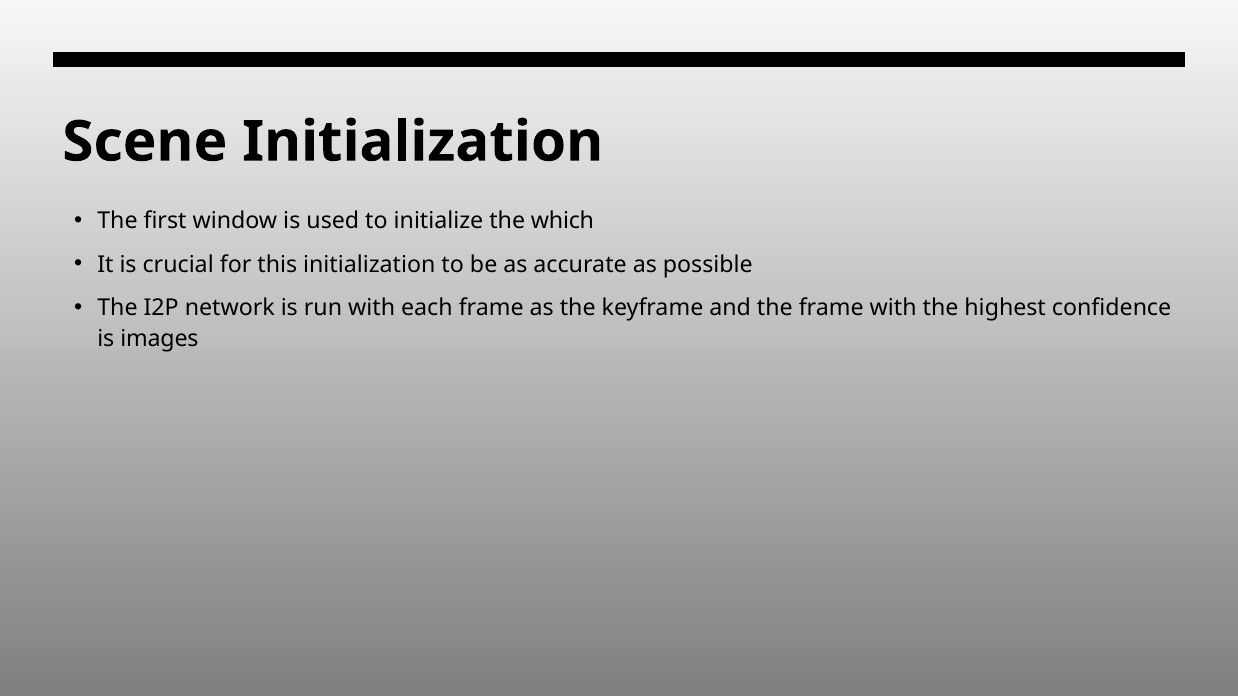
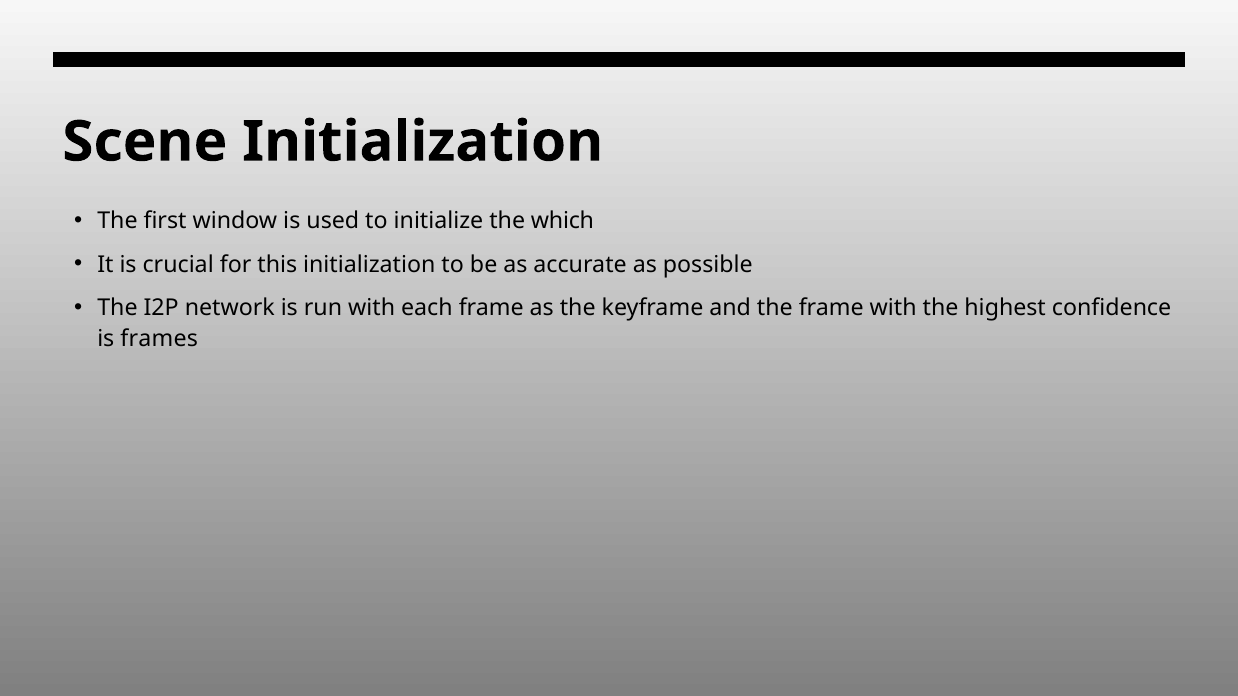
images: images -> frames
